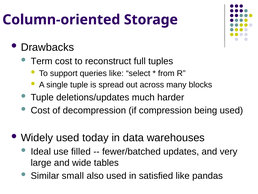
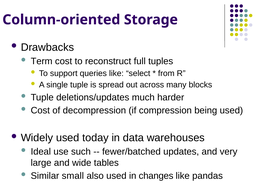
filled: filled -> such
satisfied: satisfied -> changes
